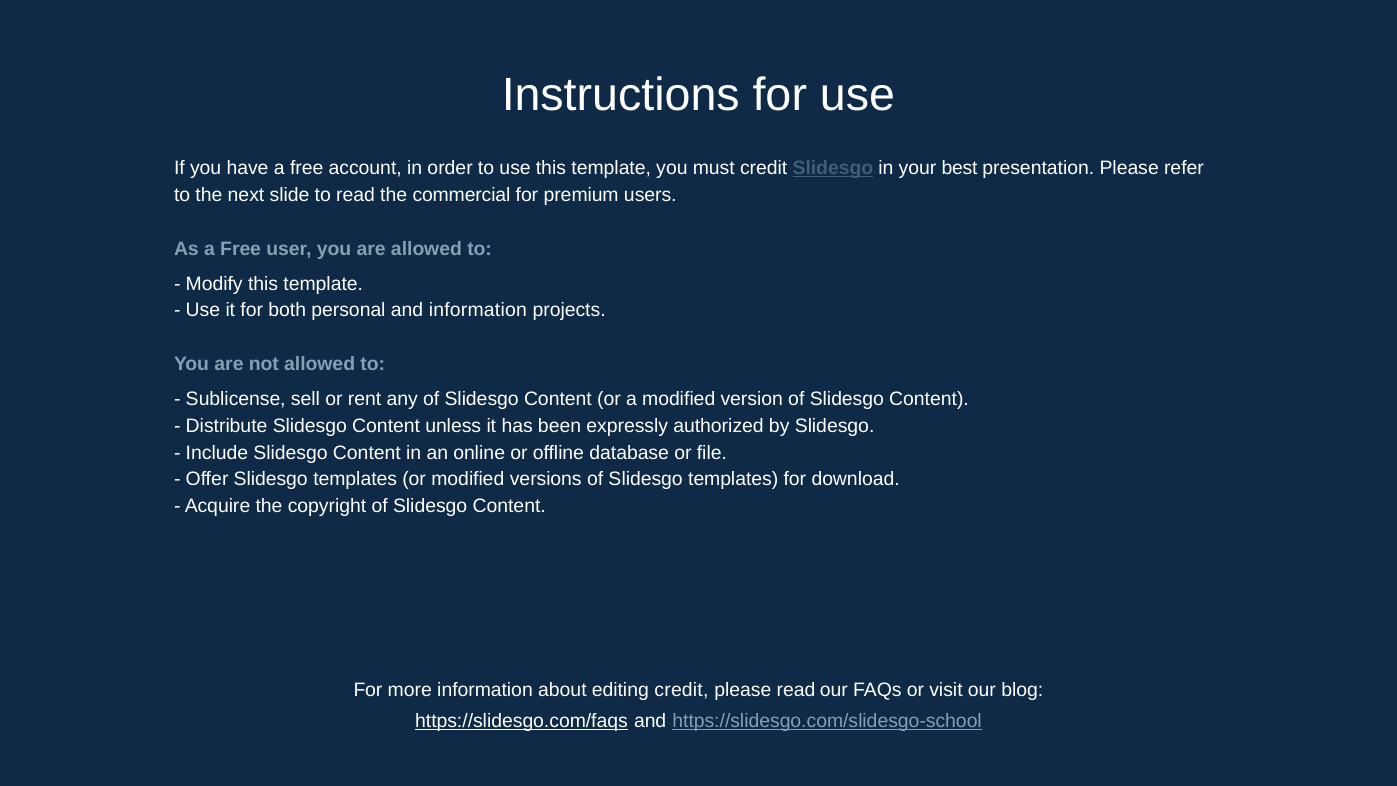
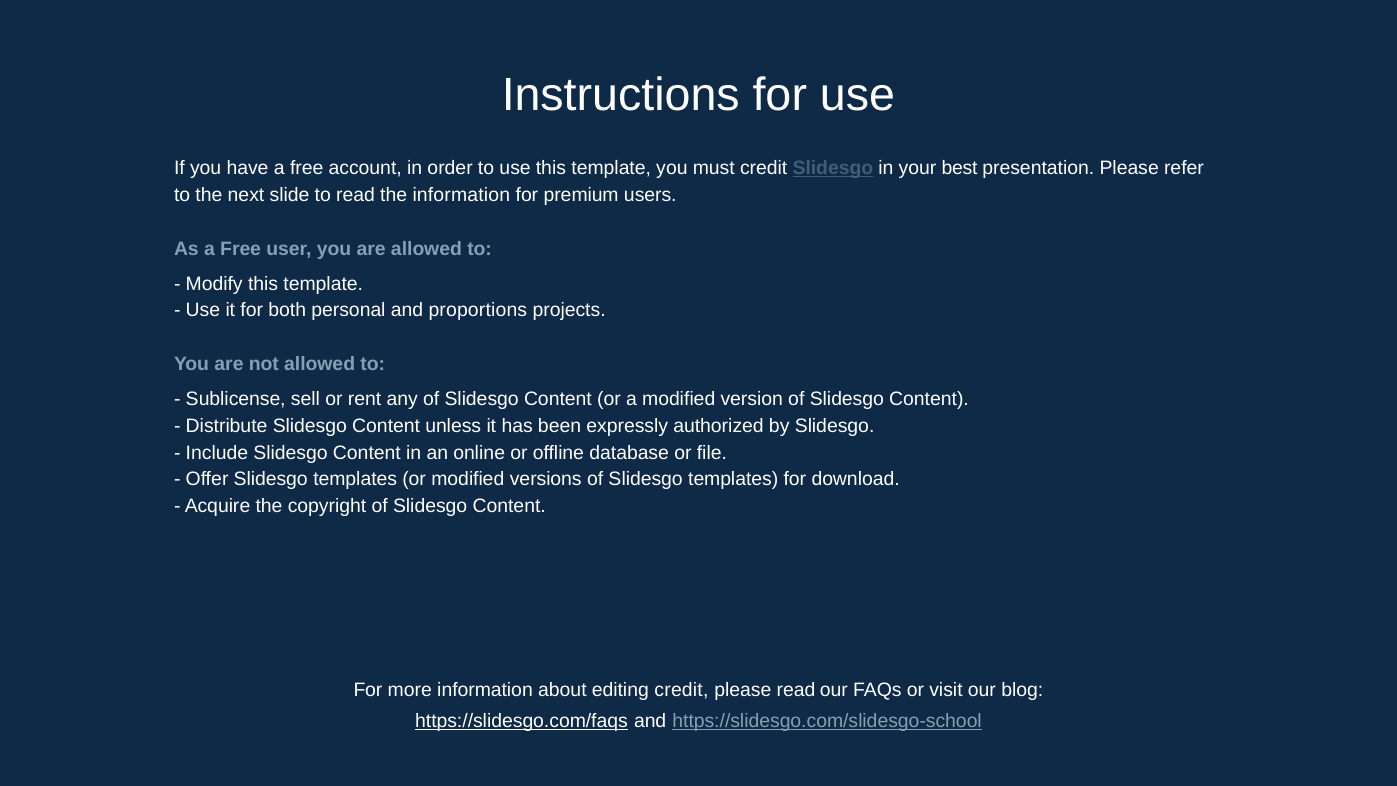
the commercial: commercial -> information
and information: information -> proportions
